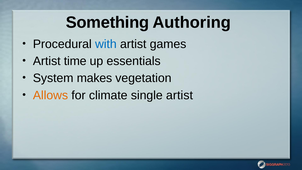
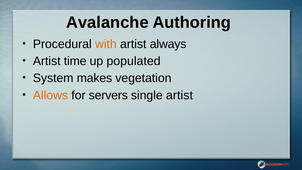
Something: Something -> Avalanche
with colour: blue -> orange
games: games -> always
essentials: essentials -> populated
climate: climate -> servers
